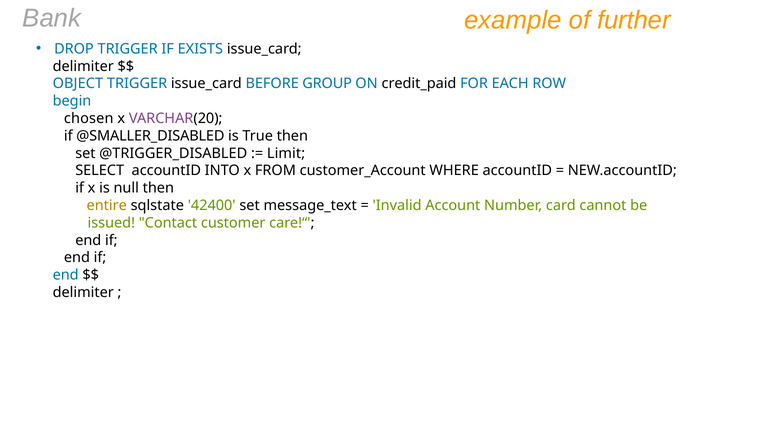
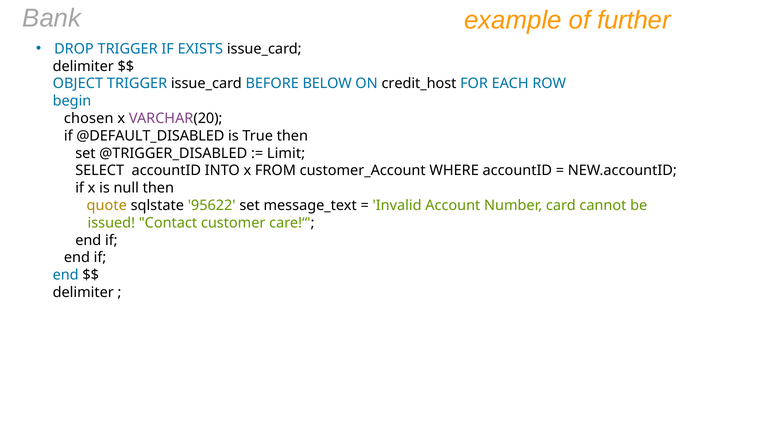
GROUP: GROUP -> BELOW
credit_paid: credit_paid -> credit_host
@SMALLER_DISABLED: @SMALLER_DISABLED -> @DEFAULT_DISABLED
entire: entire -> quote
42400: 42400 -> 95622
